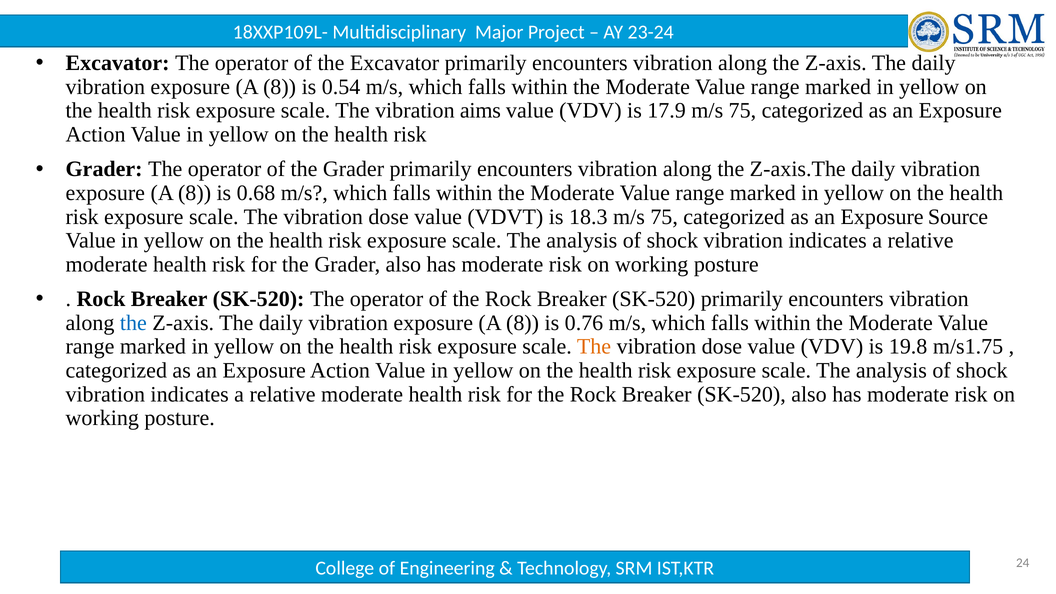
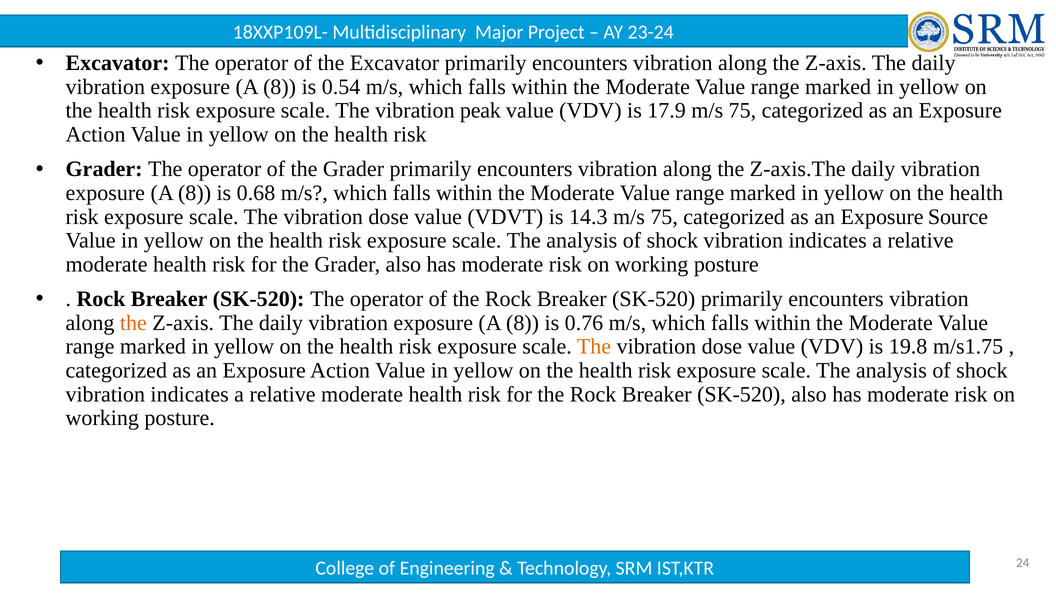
aims: aims -> peak
18.3: 18.3 -> 14.3
the at (133, 323) colour: blue -> orange
